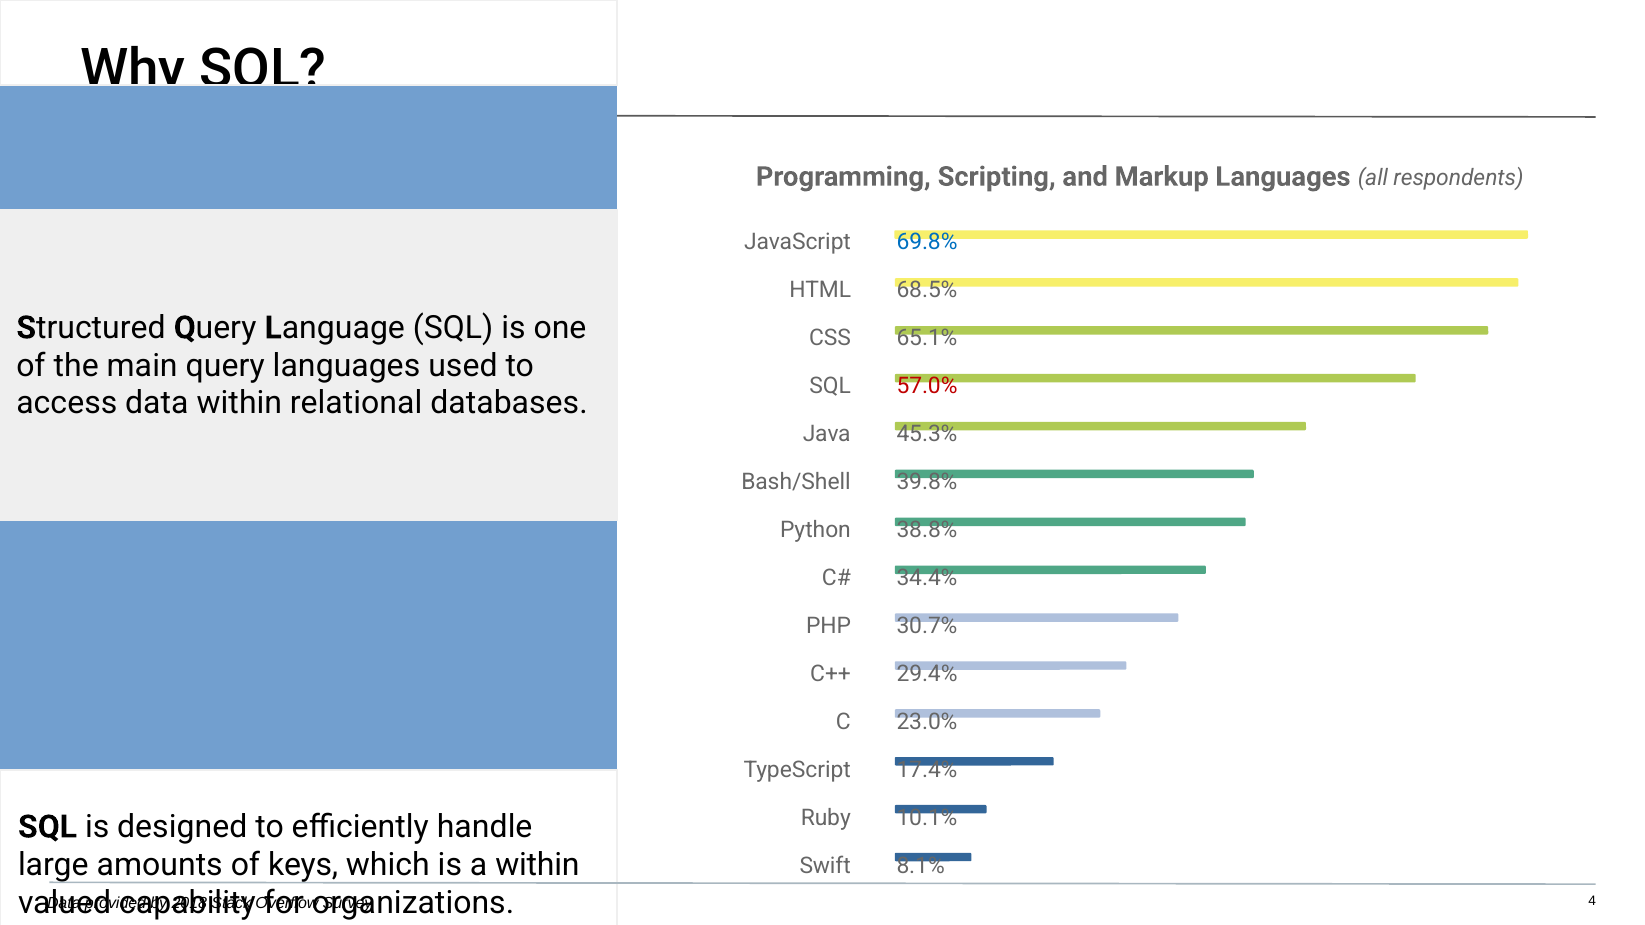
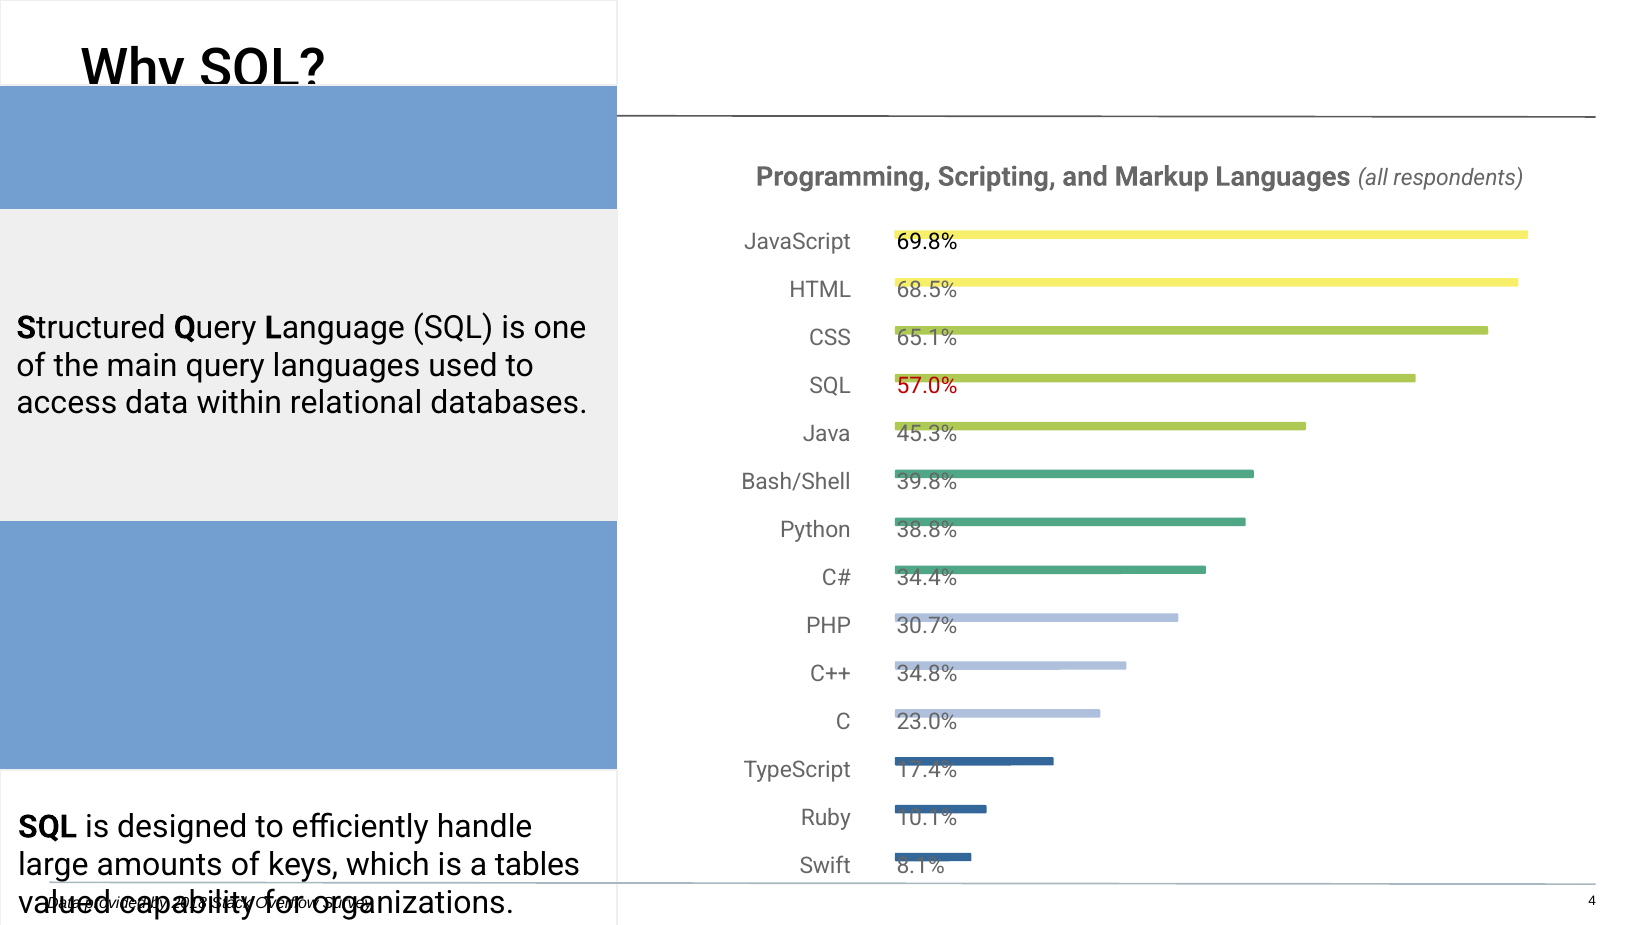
69.8% colour: blue -> black
29.4%: 29.4% -> 34.8%
a within: within -> tables
